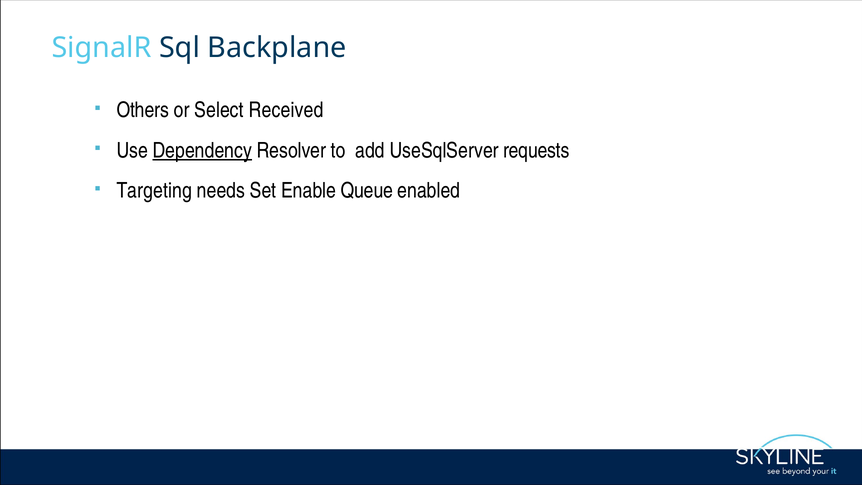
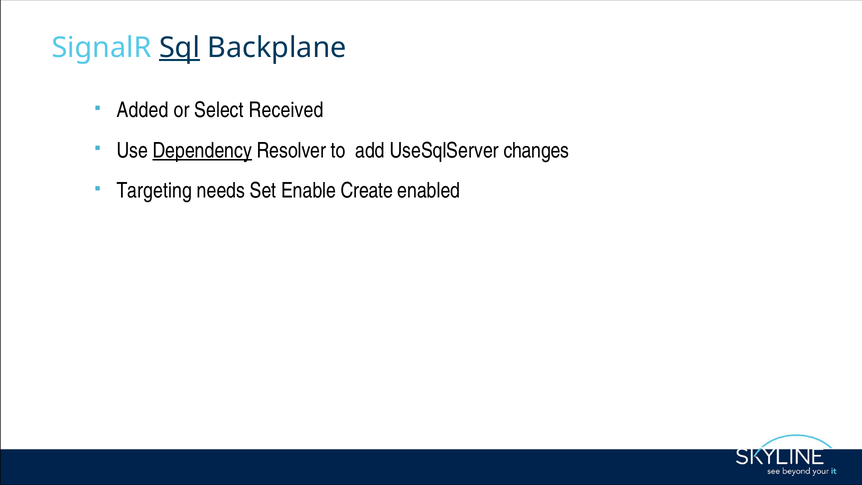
Sql underline: none -> present
Others: Others -> Added
requests: requests -> changes
Queue: Queue -> Create
